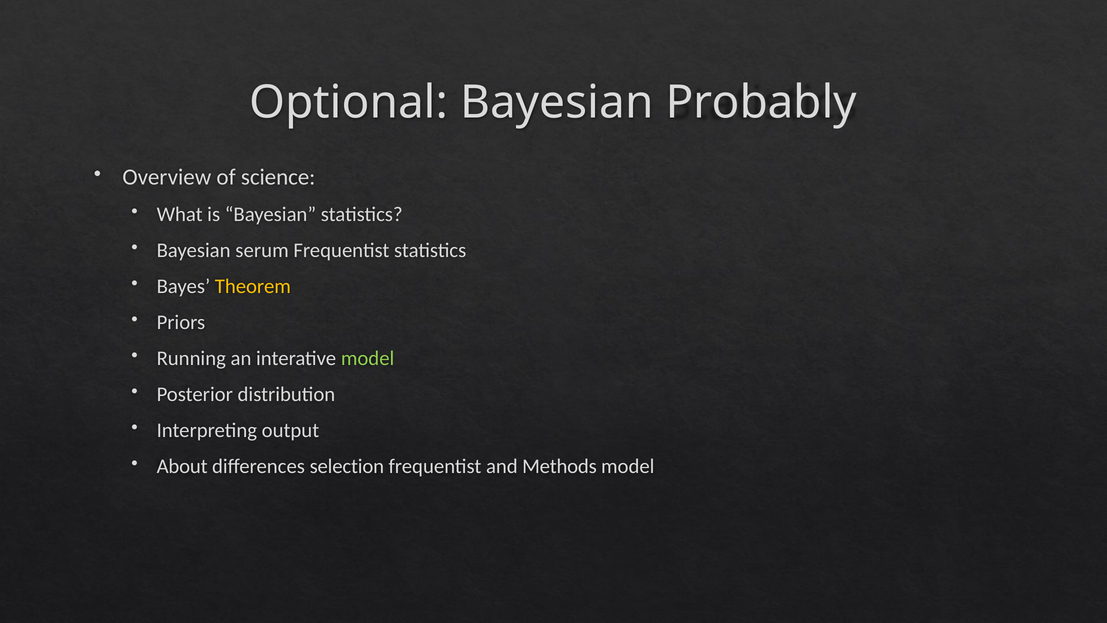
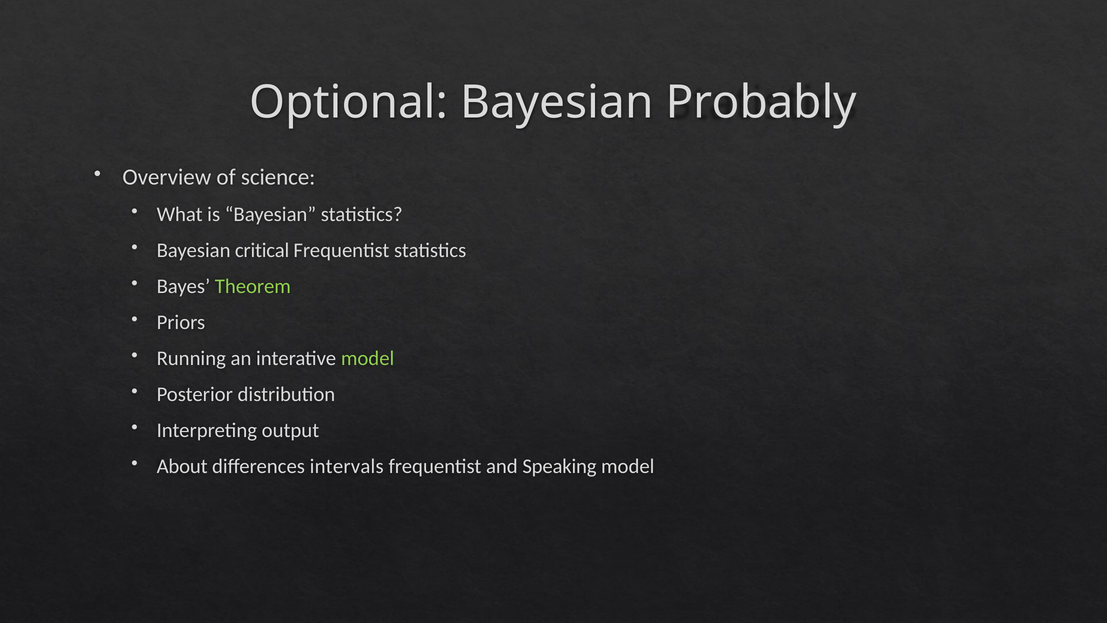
serum: serum -> critical
Theorem colour: yellow -> light green
selection: selection -> intervals
Methods: Methods -> Speaking
